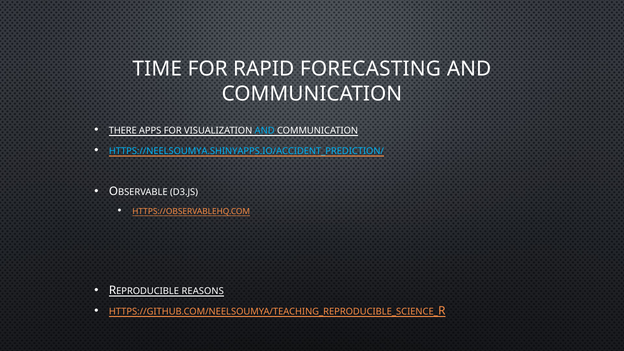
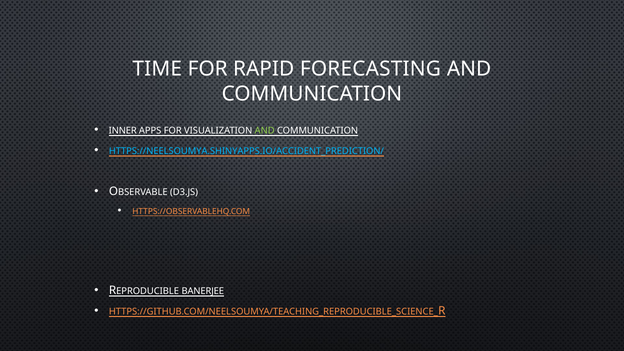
THERE: THERE -> INNER
AND at (265, 131) colour: light blue -> light green
REASONS: REASONS -> BANERJEE
